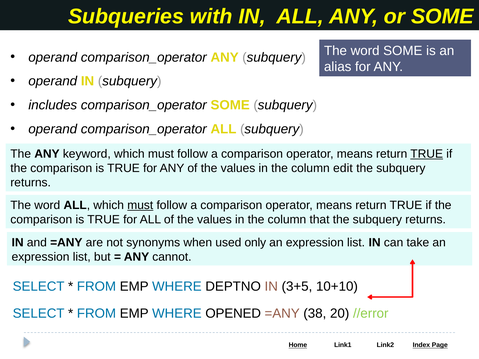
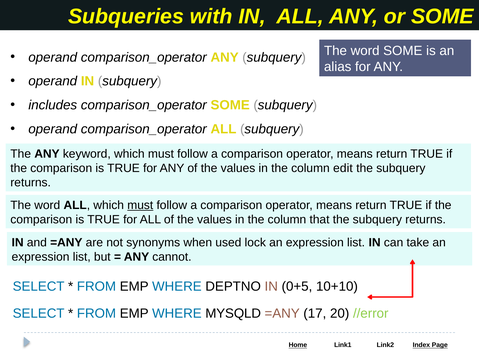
TRUE at (427, 154) underline: present -> none
only: only -> lock
3+5: 3+5 -> 0+5
OPENED: OPENED -> MYSQLD
38: 38 -> 17
